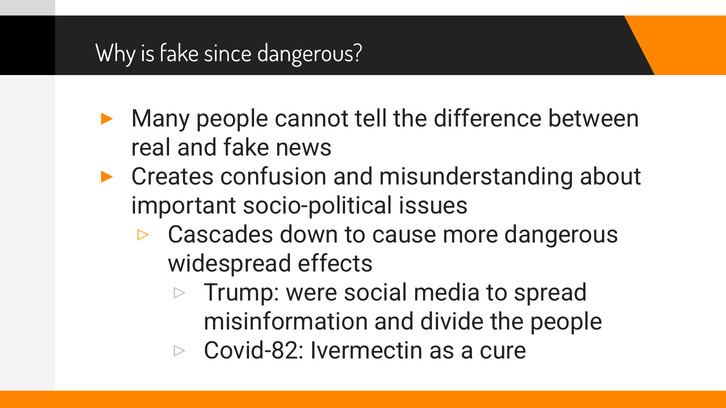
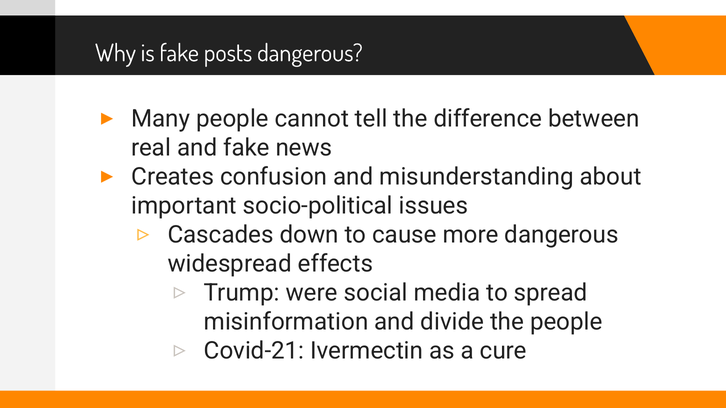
since: since -> posts
Covid-82: Covid-82 -> Covid-21
